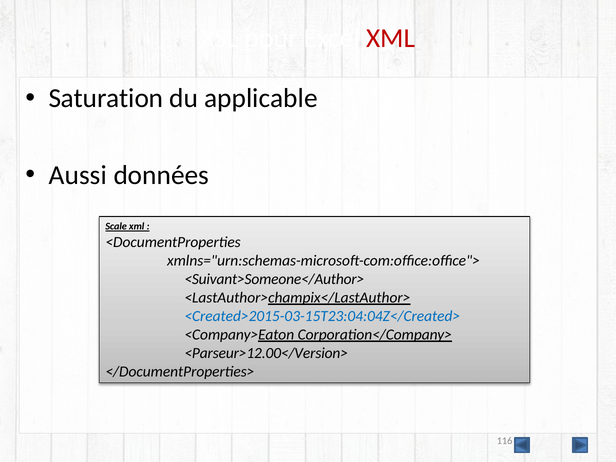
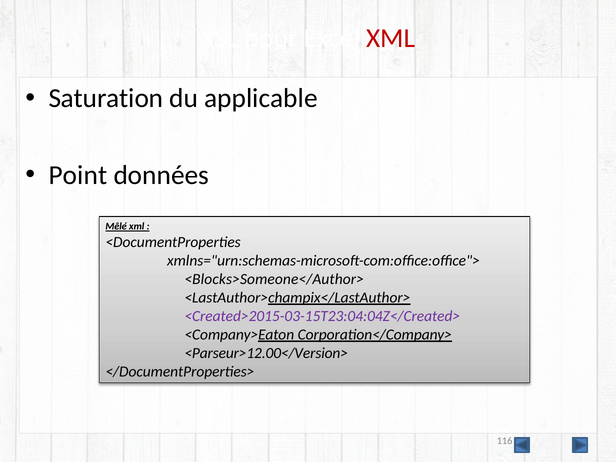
Aussi: Aussi -> Point
Scale: Scale -> Mêlé
<Suivant>Someone</Author>: <Suivant>Someone</Author> -> <Blocks>Someone</Author>
<Created>2015-03-15T23:04:04Z</Created> colour: blue -> purple
